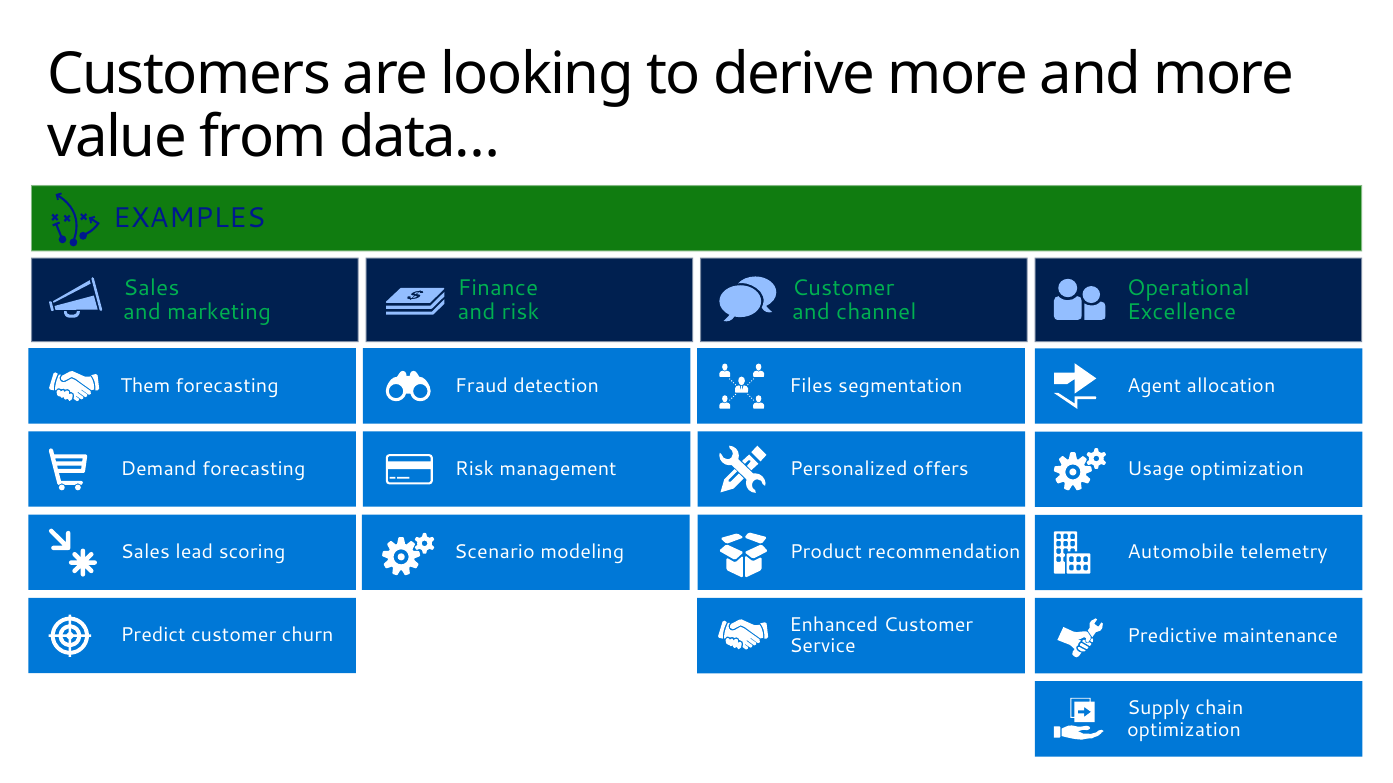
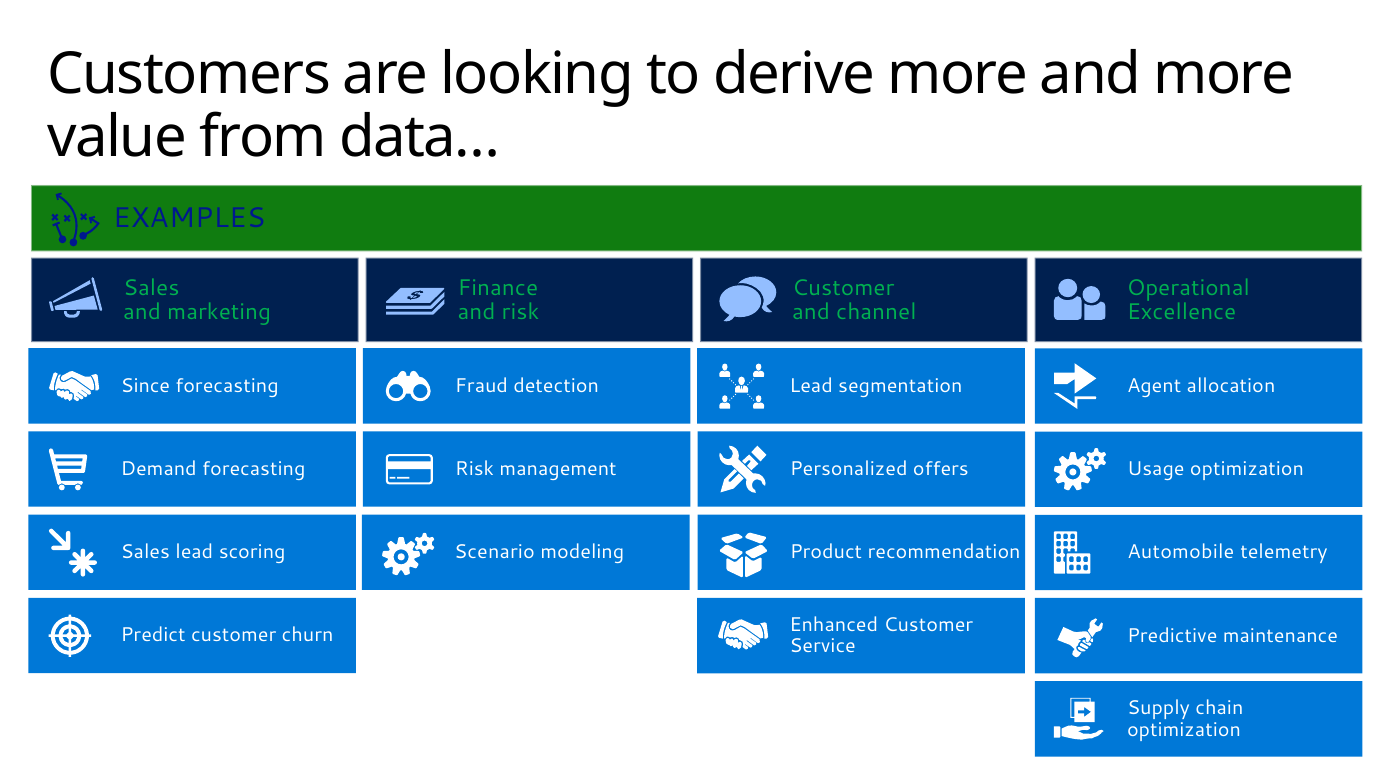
Them: Them -> Since
Files at (811, 386): Files -> Lead
